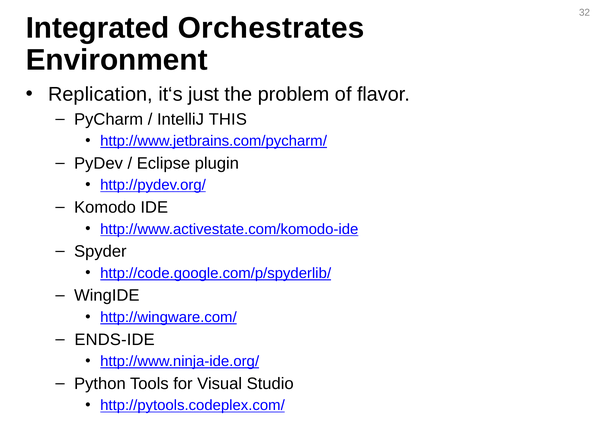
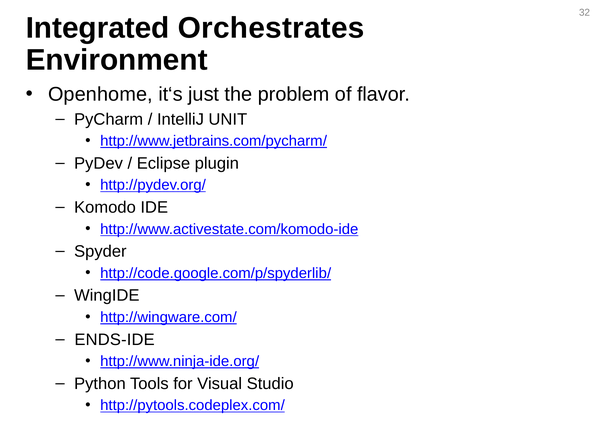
Replication: Replication -> Openhome
THIS: THIS -> UNIT
